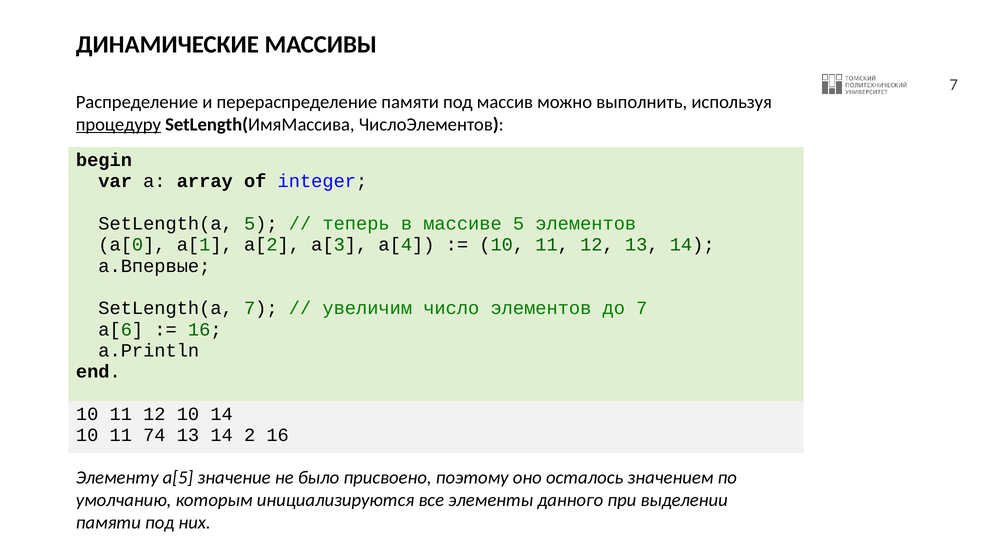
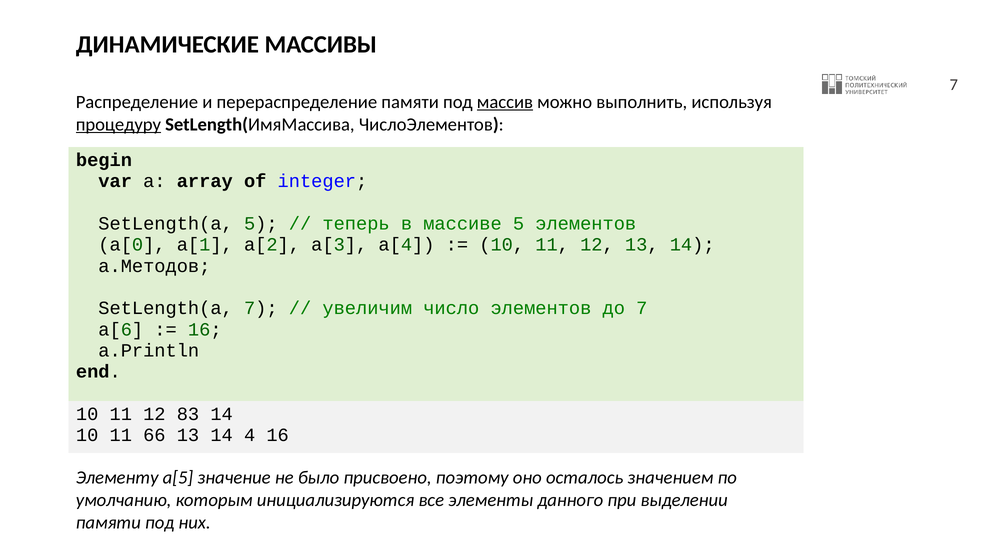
массив underline: none -> present
a.Впервые: a.Впервые -> a.Методов
12 10: 10 -> 83
74: 74 -> 66
2: 2 -> 4
